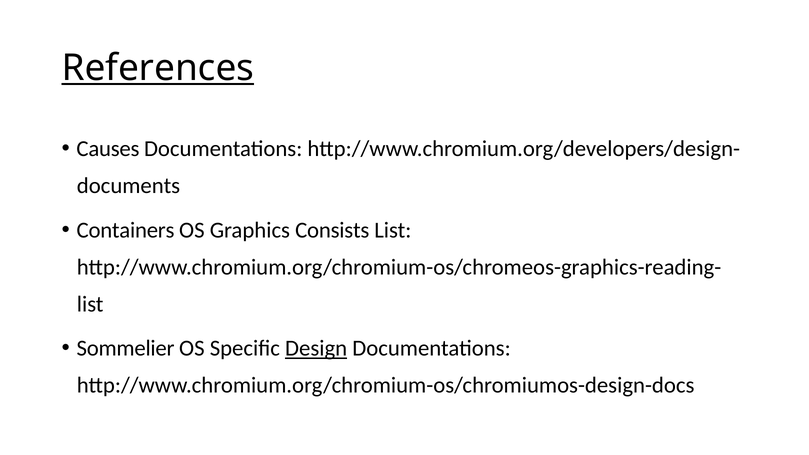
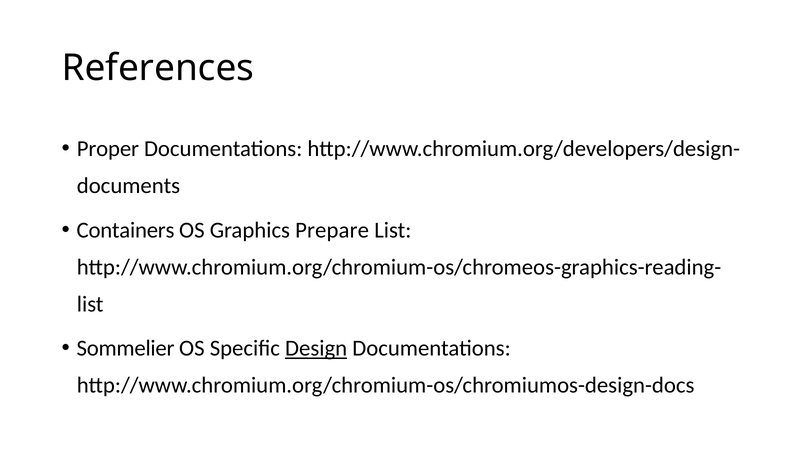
References underline: present -> none
Causes: Causes -> Proper
Consists: Consists -> Prepare
